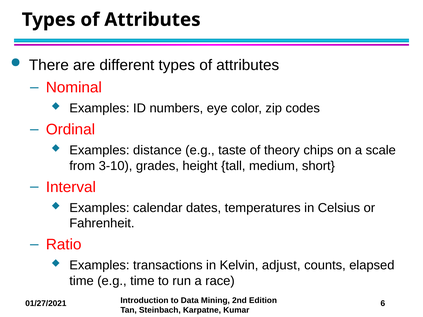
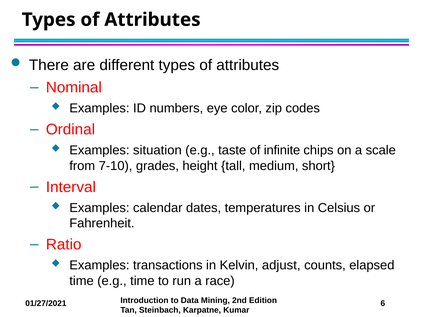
distance: distance -> situation
theory: theory -> infinite
3-10: 3-10 -> 7-10
